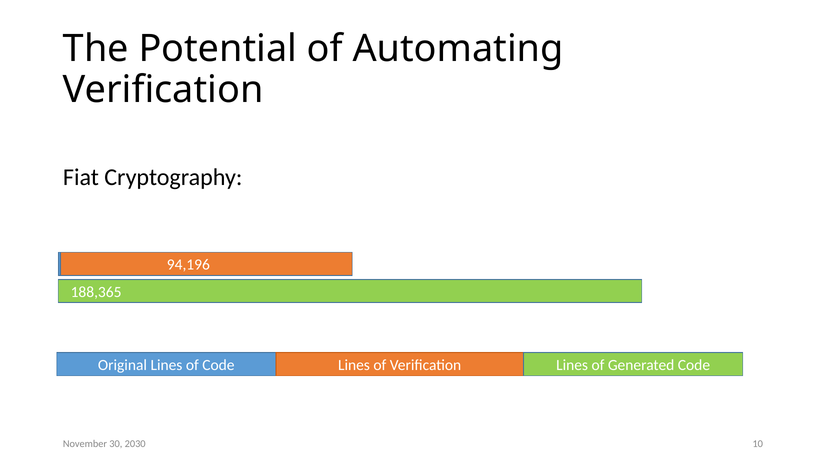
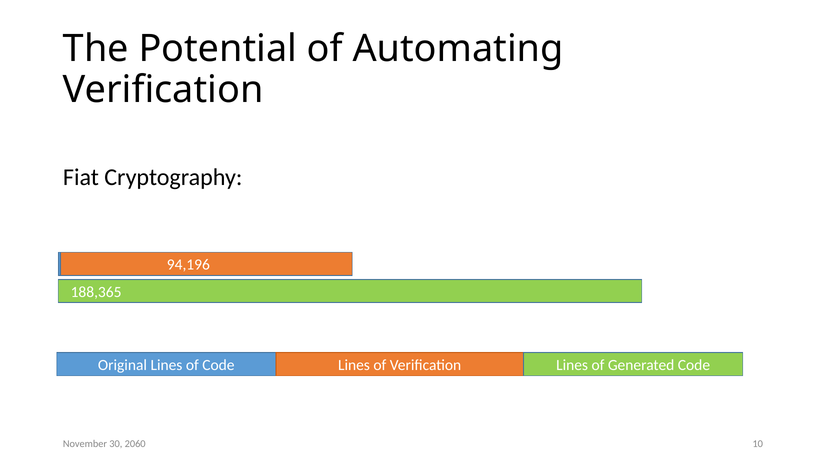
2030: 2030 -> 2060
